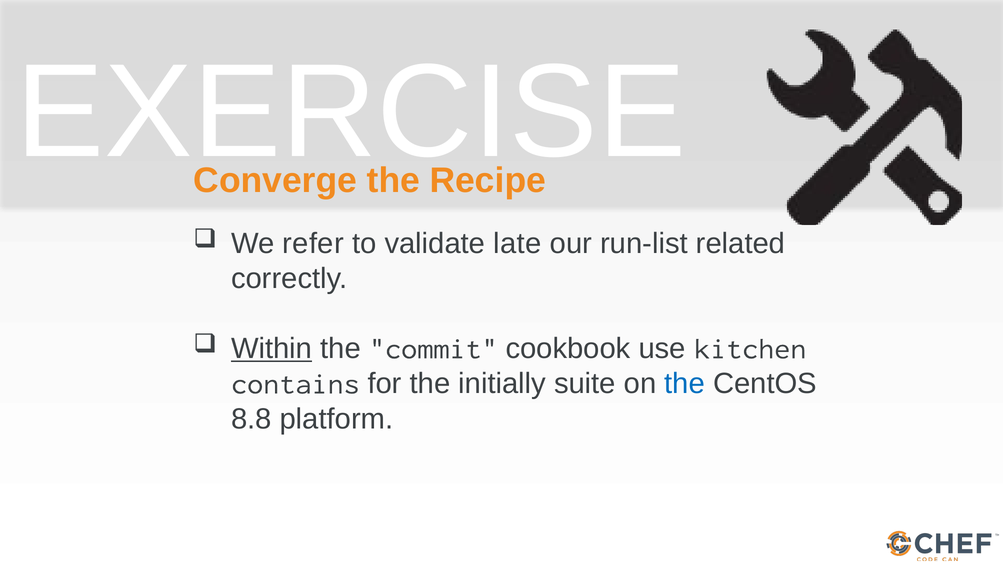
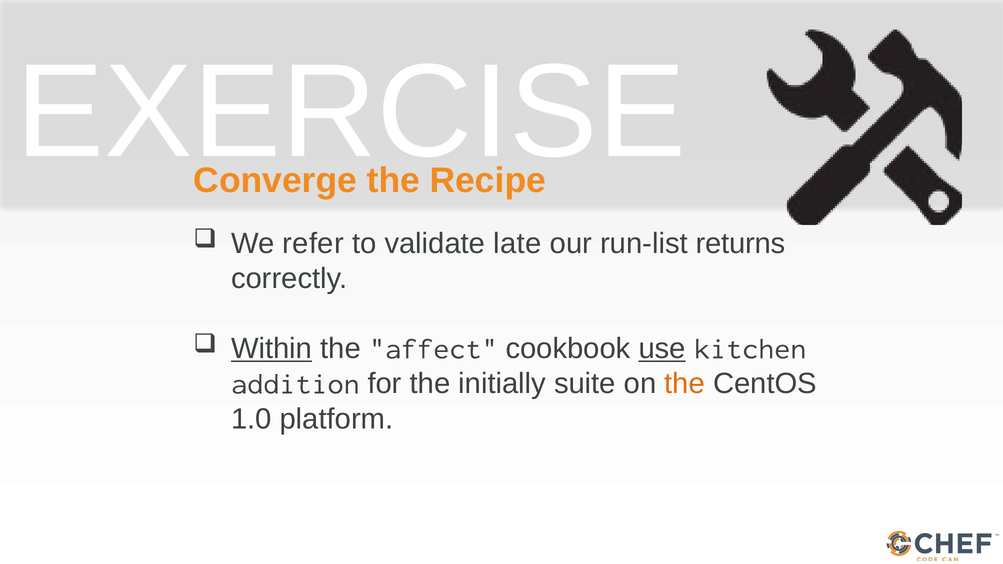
related: related -> returns
commit: commit -> affect
use underline: none -> present
contains: contains -> addition
the at (685, 384) colour: blue -> orange
8.8: 8.8 -> 1.0
